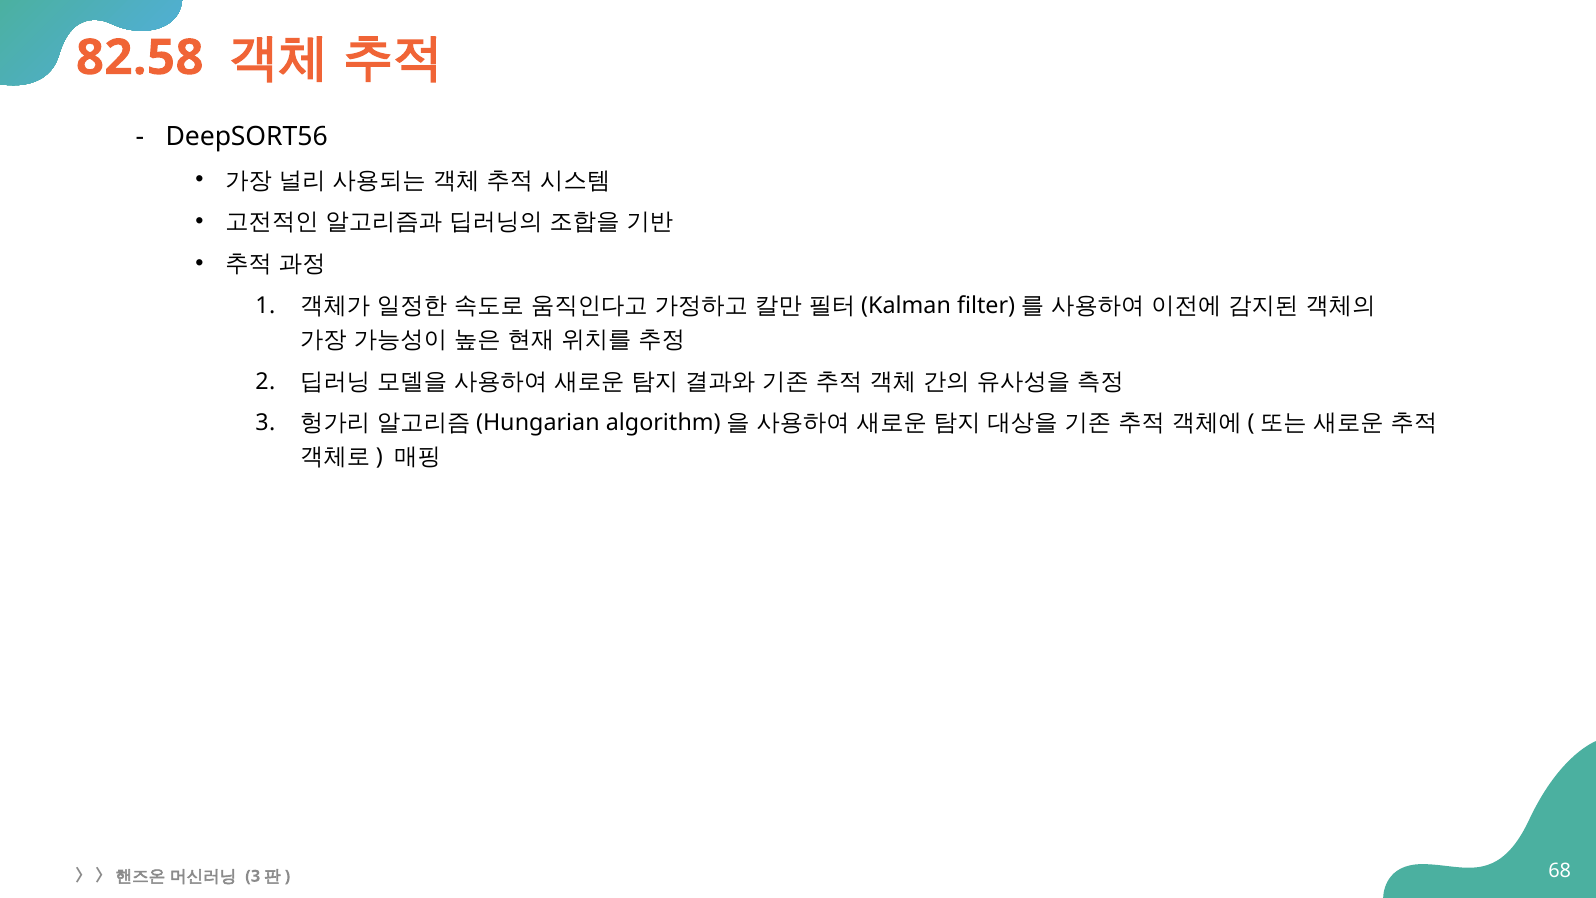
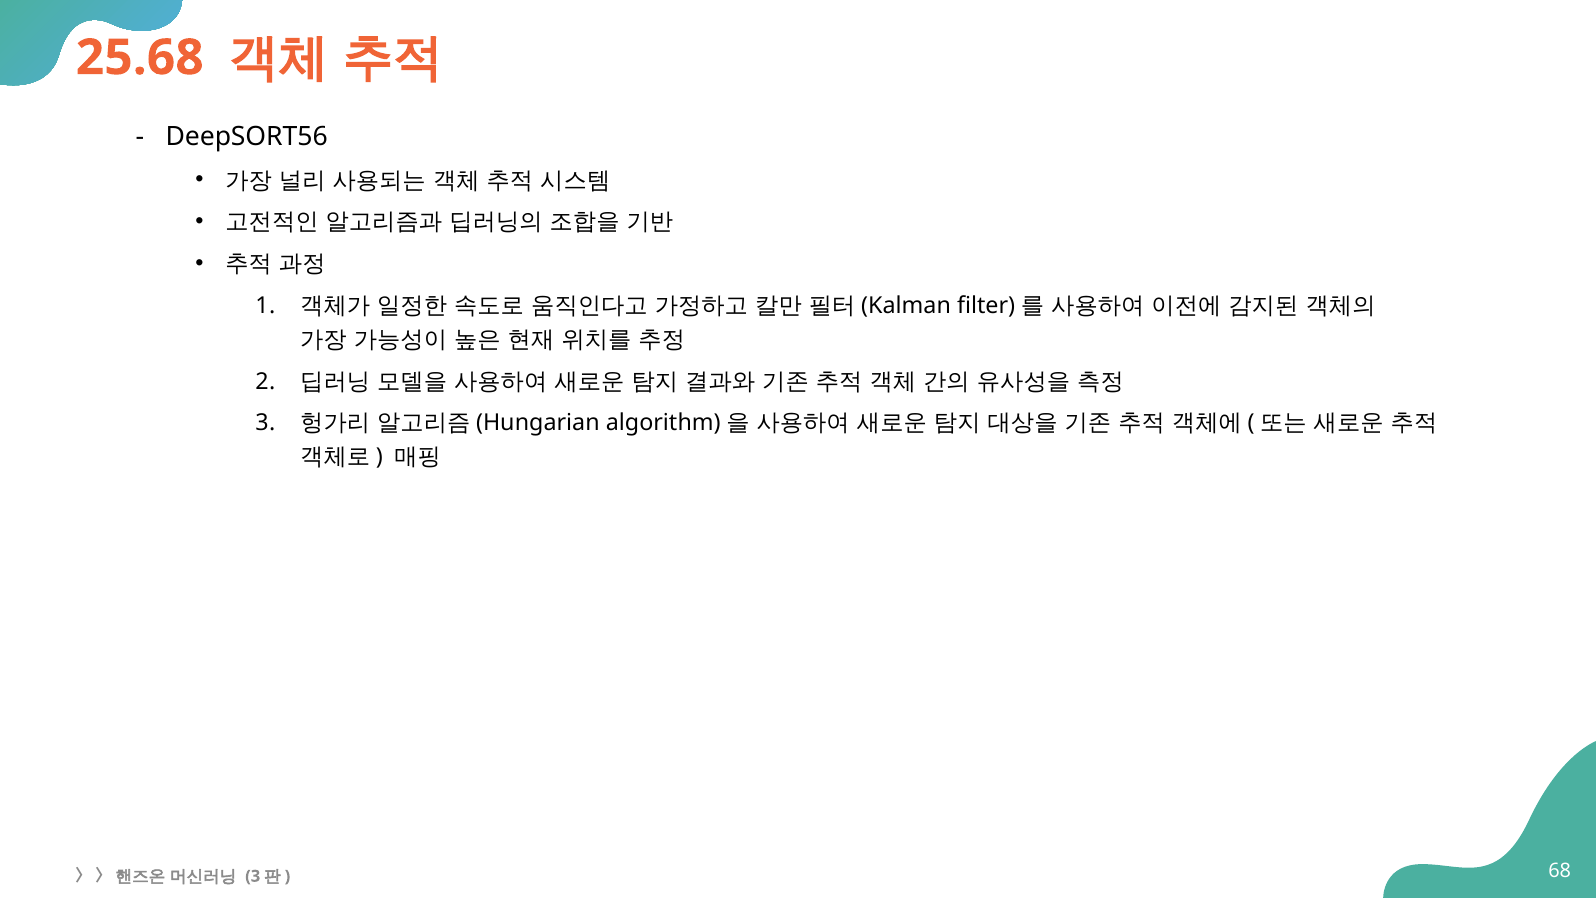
82.58: 82.58 -> 25.68
